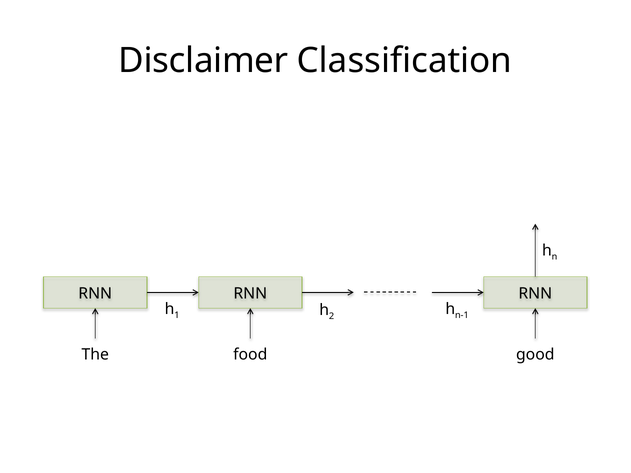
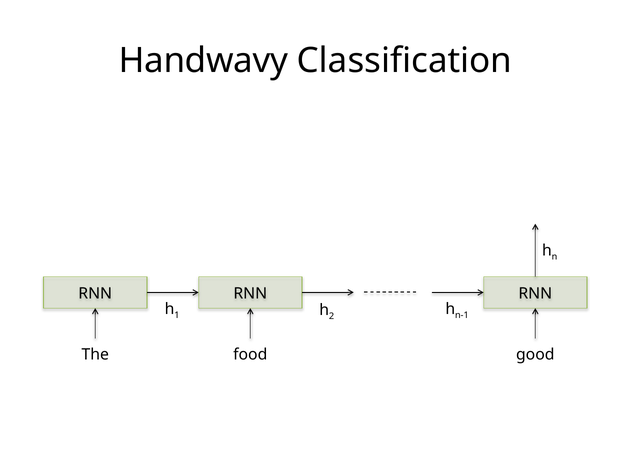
Disclaimer: Disclaimer -> Handwavy
